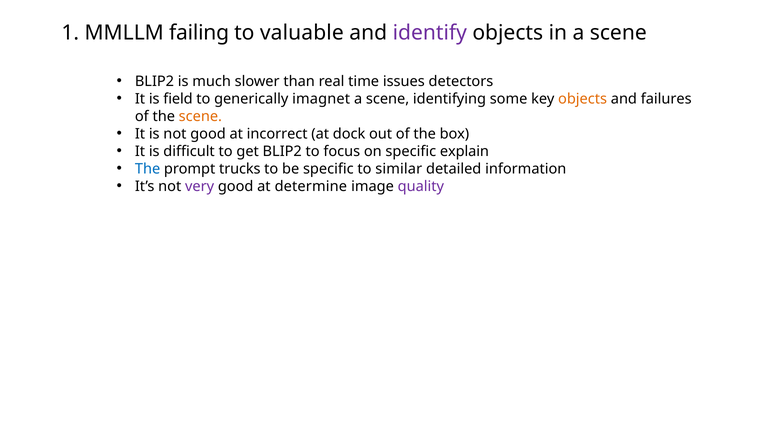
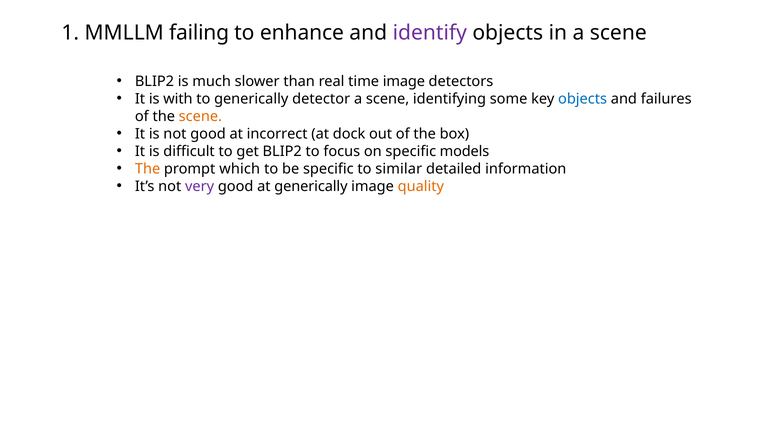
valuable: valuable -> enhance
time issues: issues -> image
field: field -> with
imagnet: imagnet -> detector
objects at (583, 99) colour: orange -> blue
explain: explain -> models
The at (148, 169) colour: blue -> orange
trucks: trucks -> which
at determine: determine -> generically
quality colour: purple -> orange
